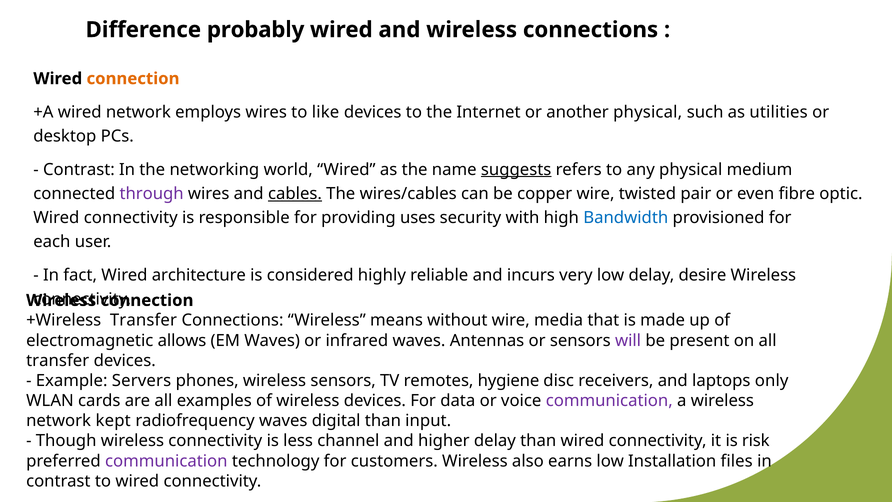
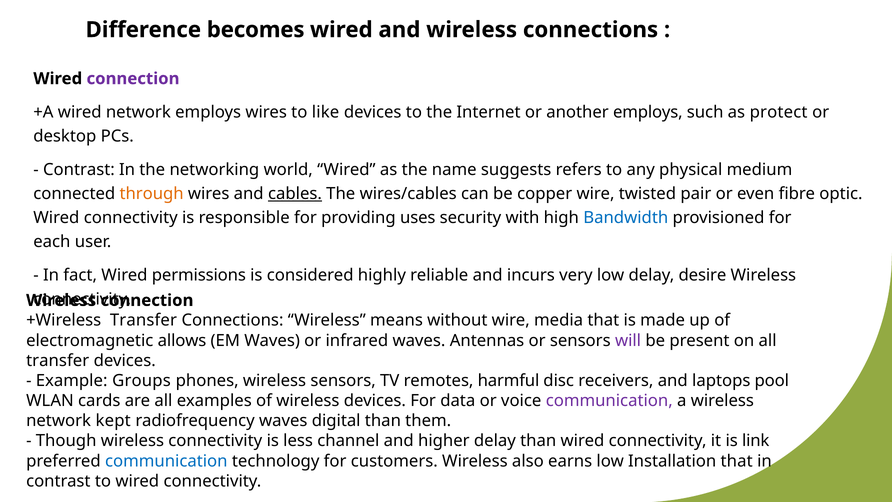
probably: probably -> becomes
connection at (133, 79) colour: orange -> purple
another physical: physical -> employs
utilities: utilities -> protect
suggests underline: present -> none
through colour: purple -> orange
architecture: architecture -> permissions
Servers: Servers -> Groups
hygiene: hygiene -> harmful
only: only -> pool
input: input -> them
risk: risk -> link
communication at (166, 461) colour: purple -> blue
Installation files: files -> that
